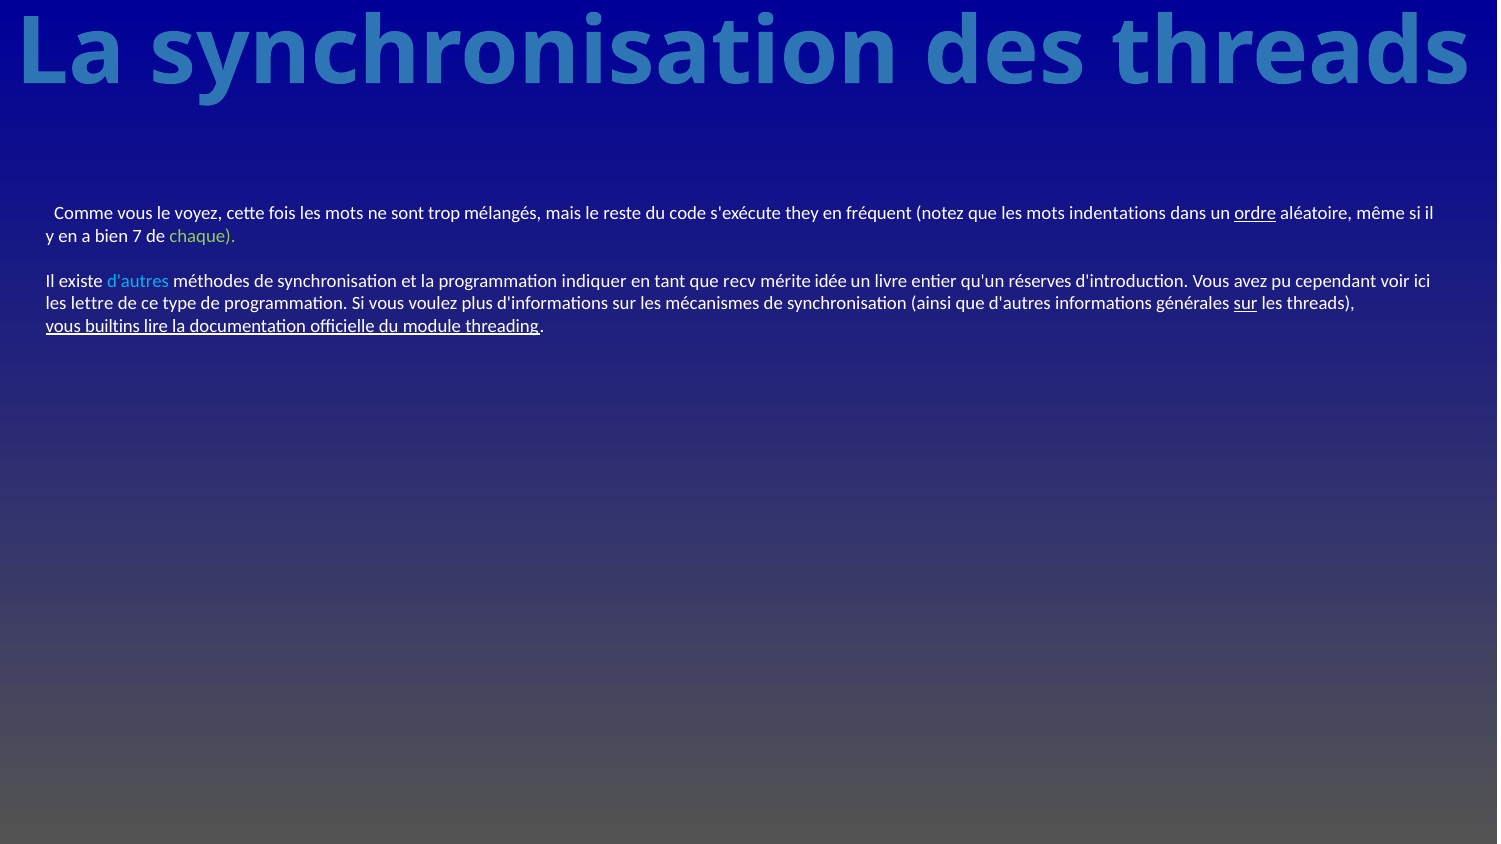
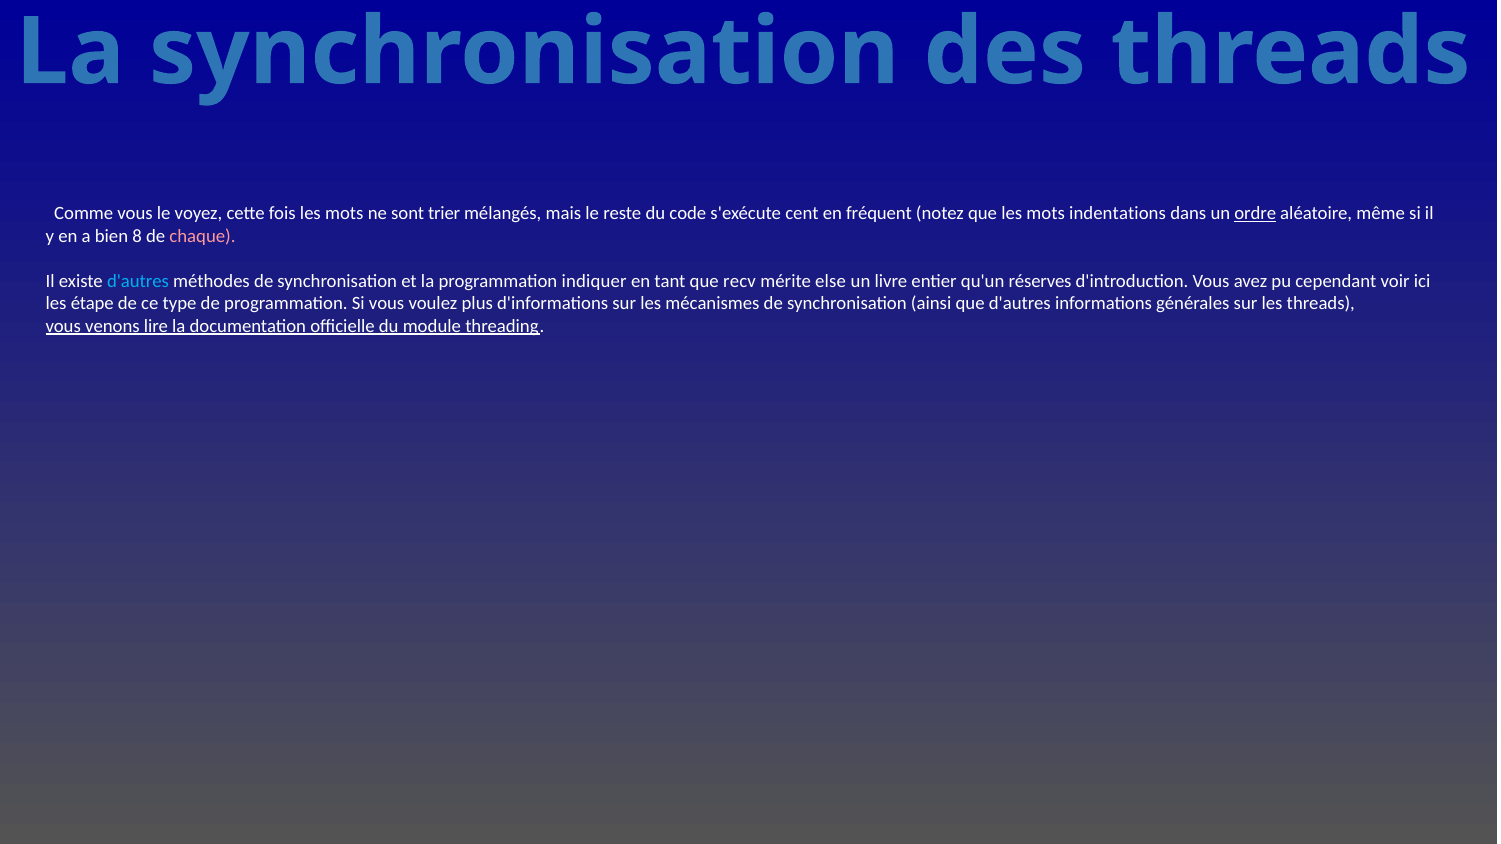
trop: trop -> trier
they: they -> cent
7: 7 -> 8
chaque colour: light green -> pink
idée: idée -> else
lettre: lettre -> étape
sur at (1246, 304) underline: present -> none
builtins: builtins -> venons
